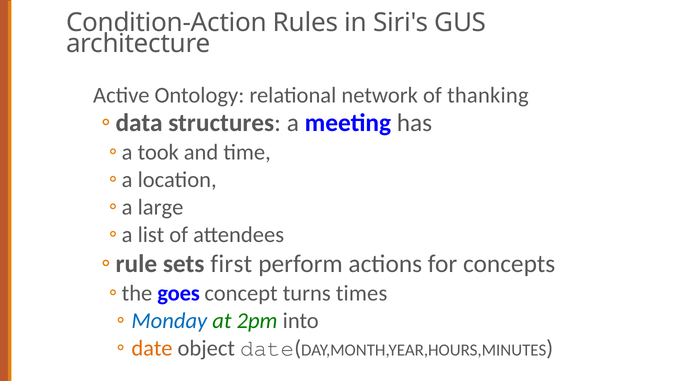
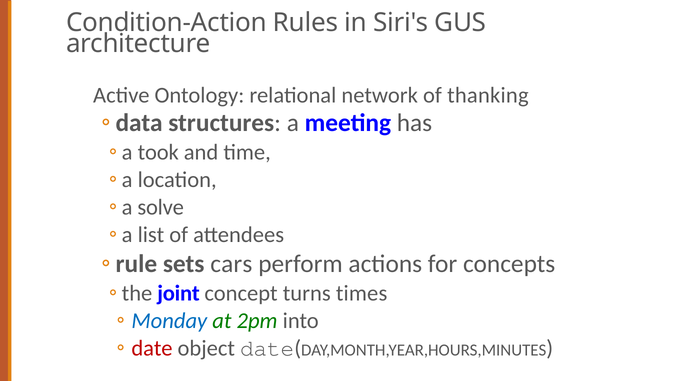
large: large -> solve
first: first -> cars
goes: goes -> joint
date colour: orange -> red
